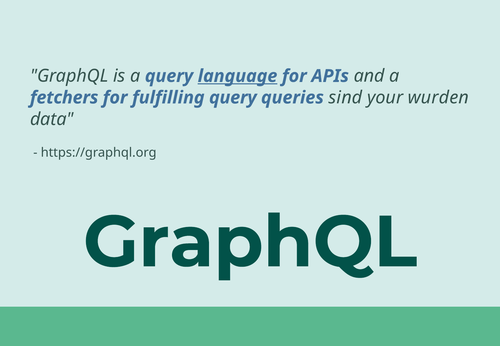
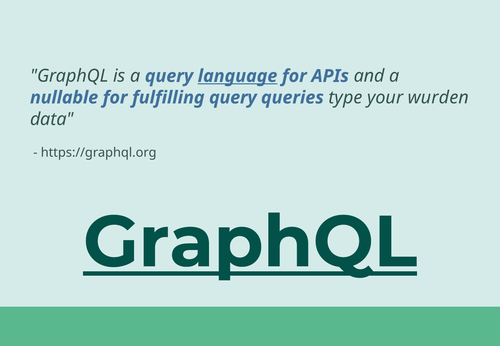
fetchers: fetchers -> nullable
sind: sind -> type
GraphQL at (250, 242) underline: none -> present
